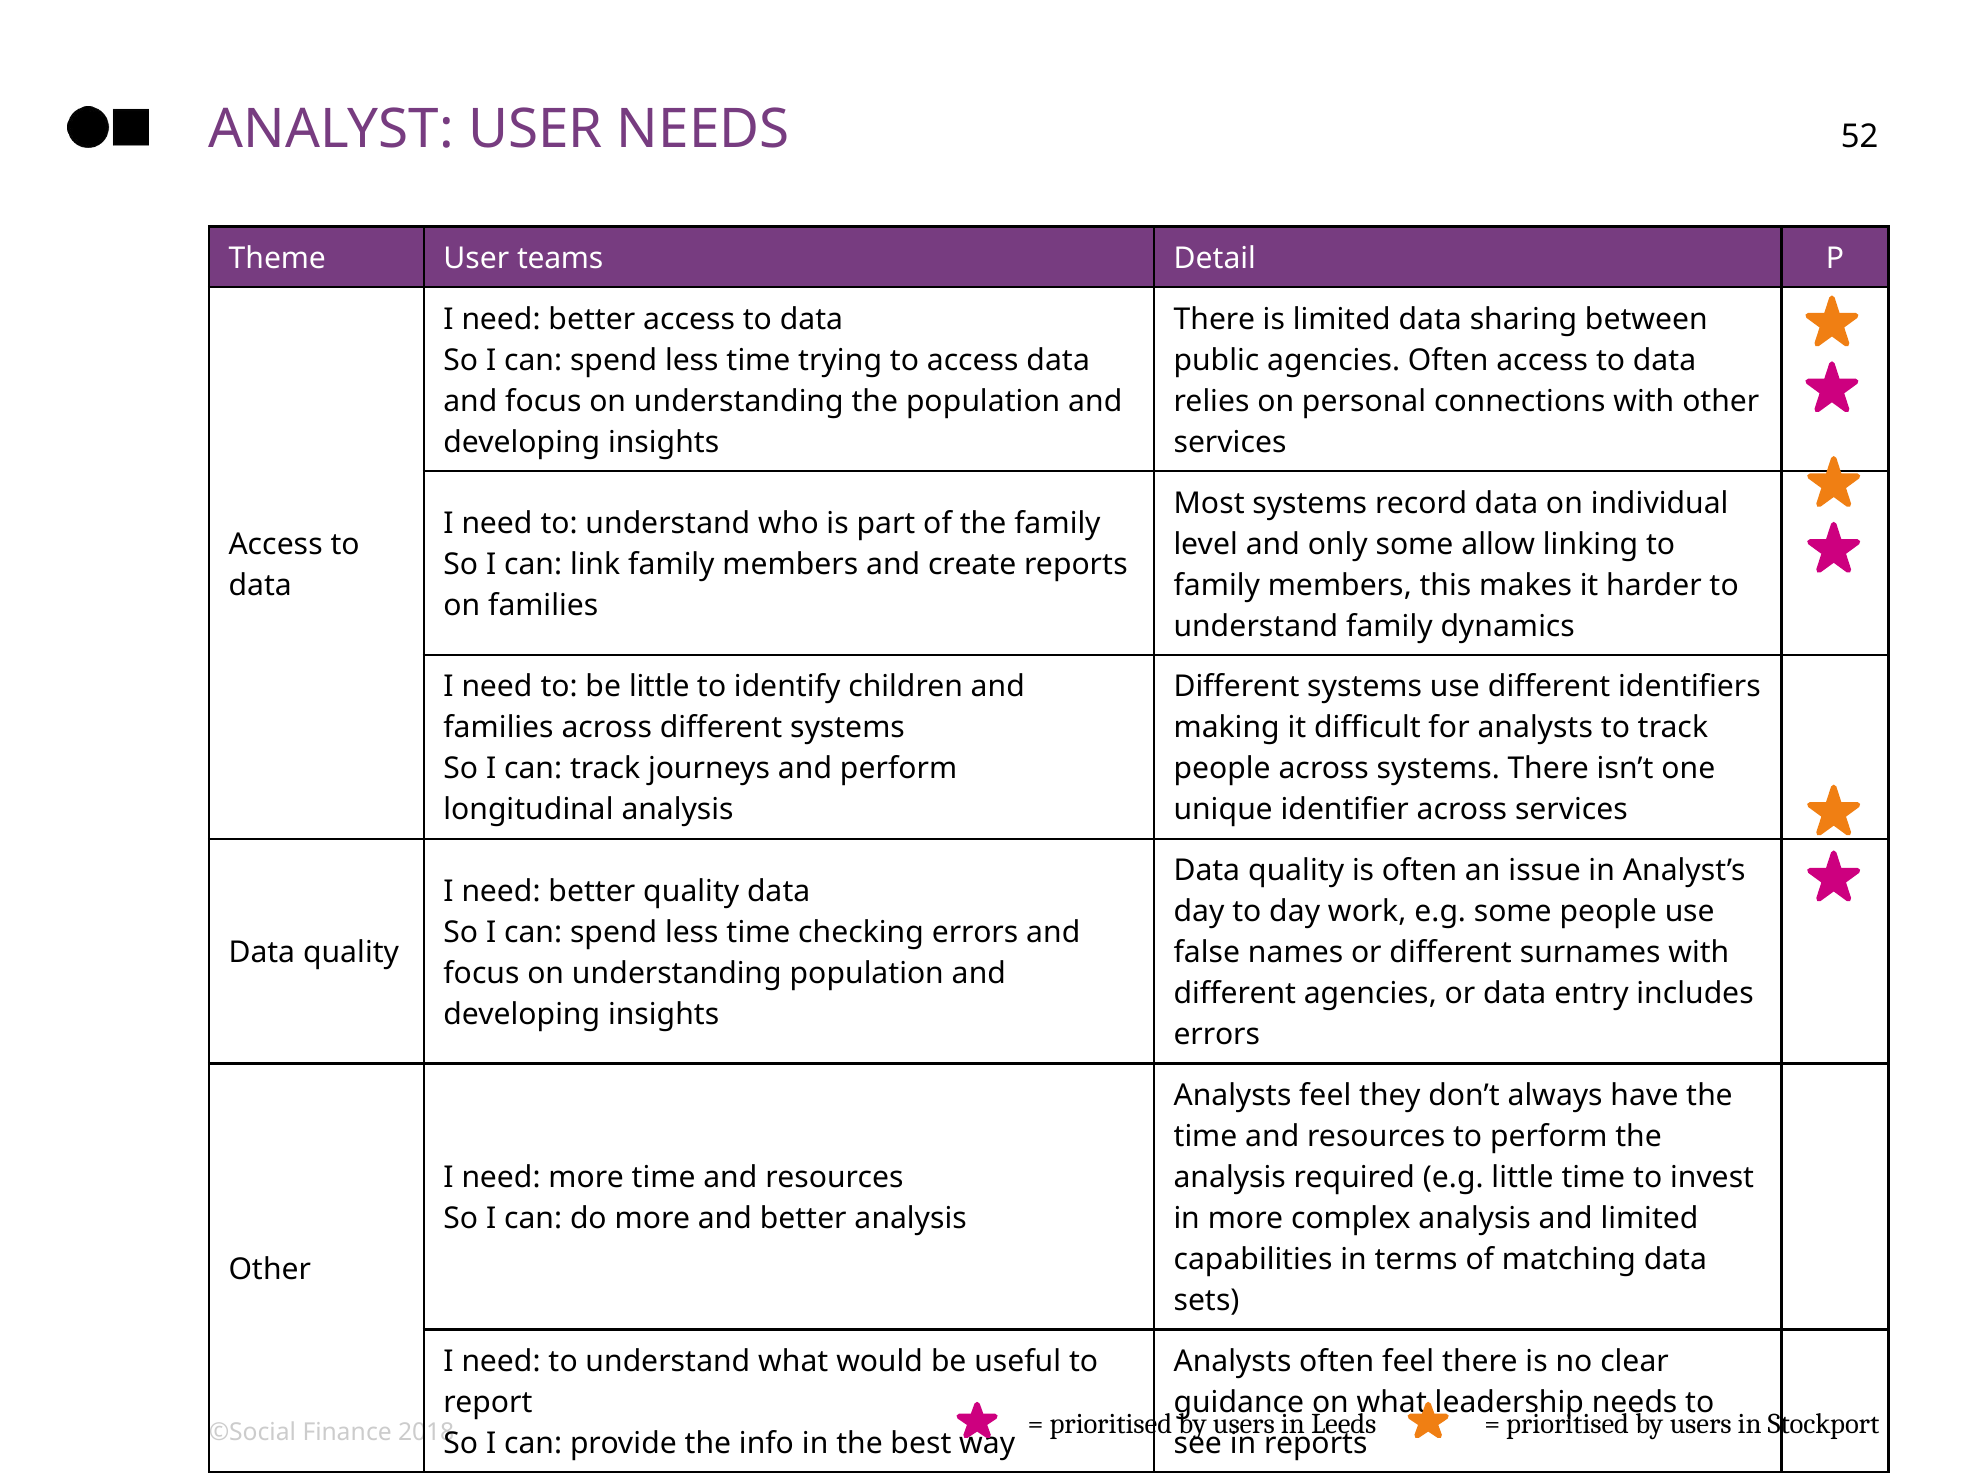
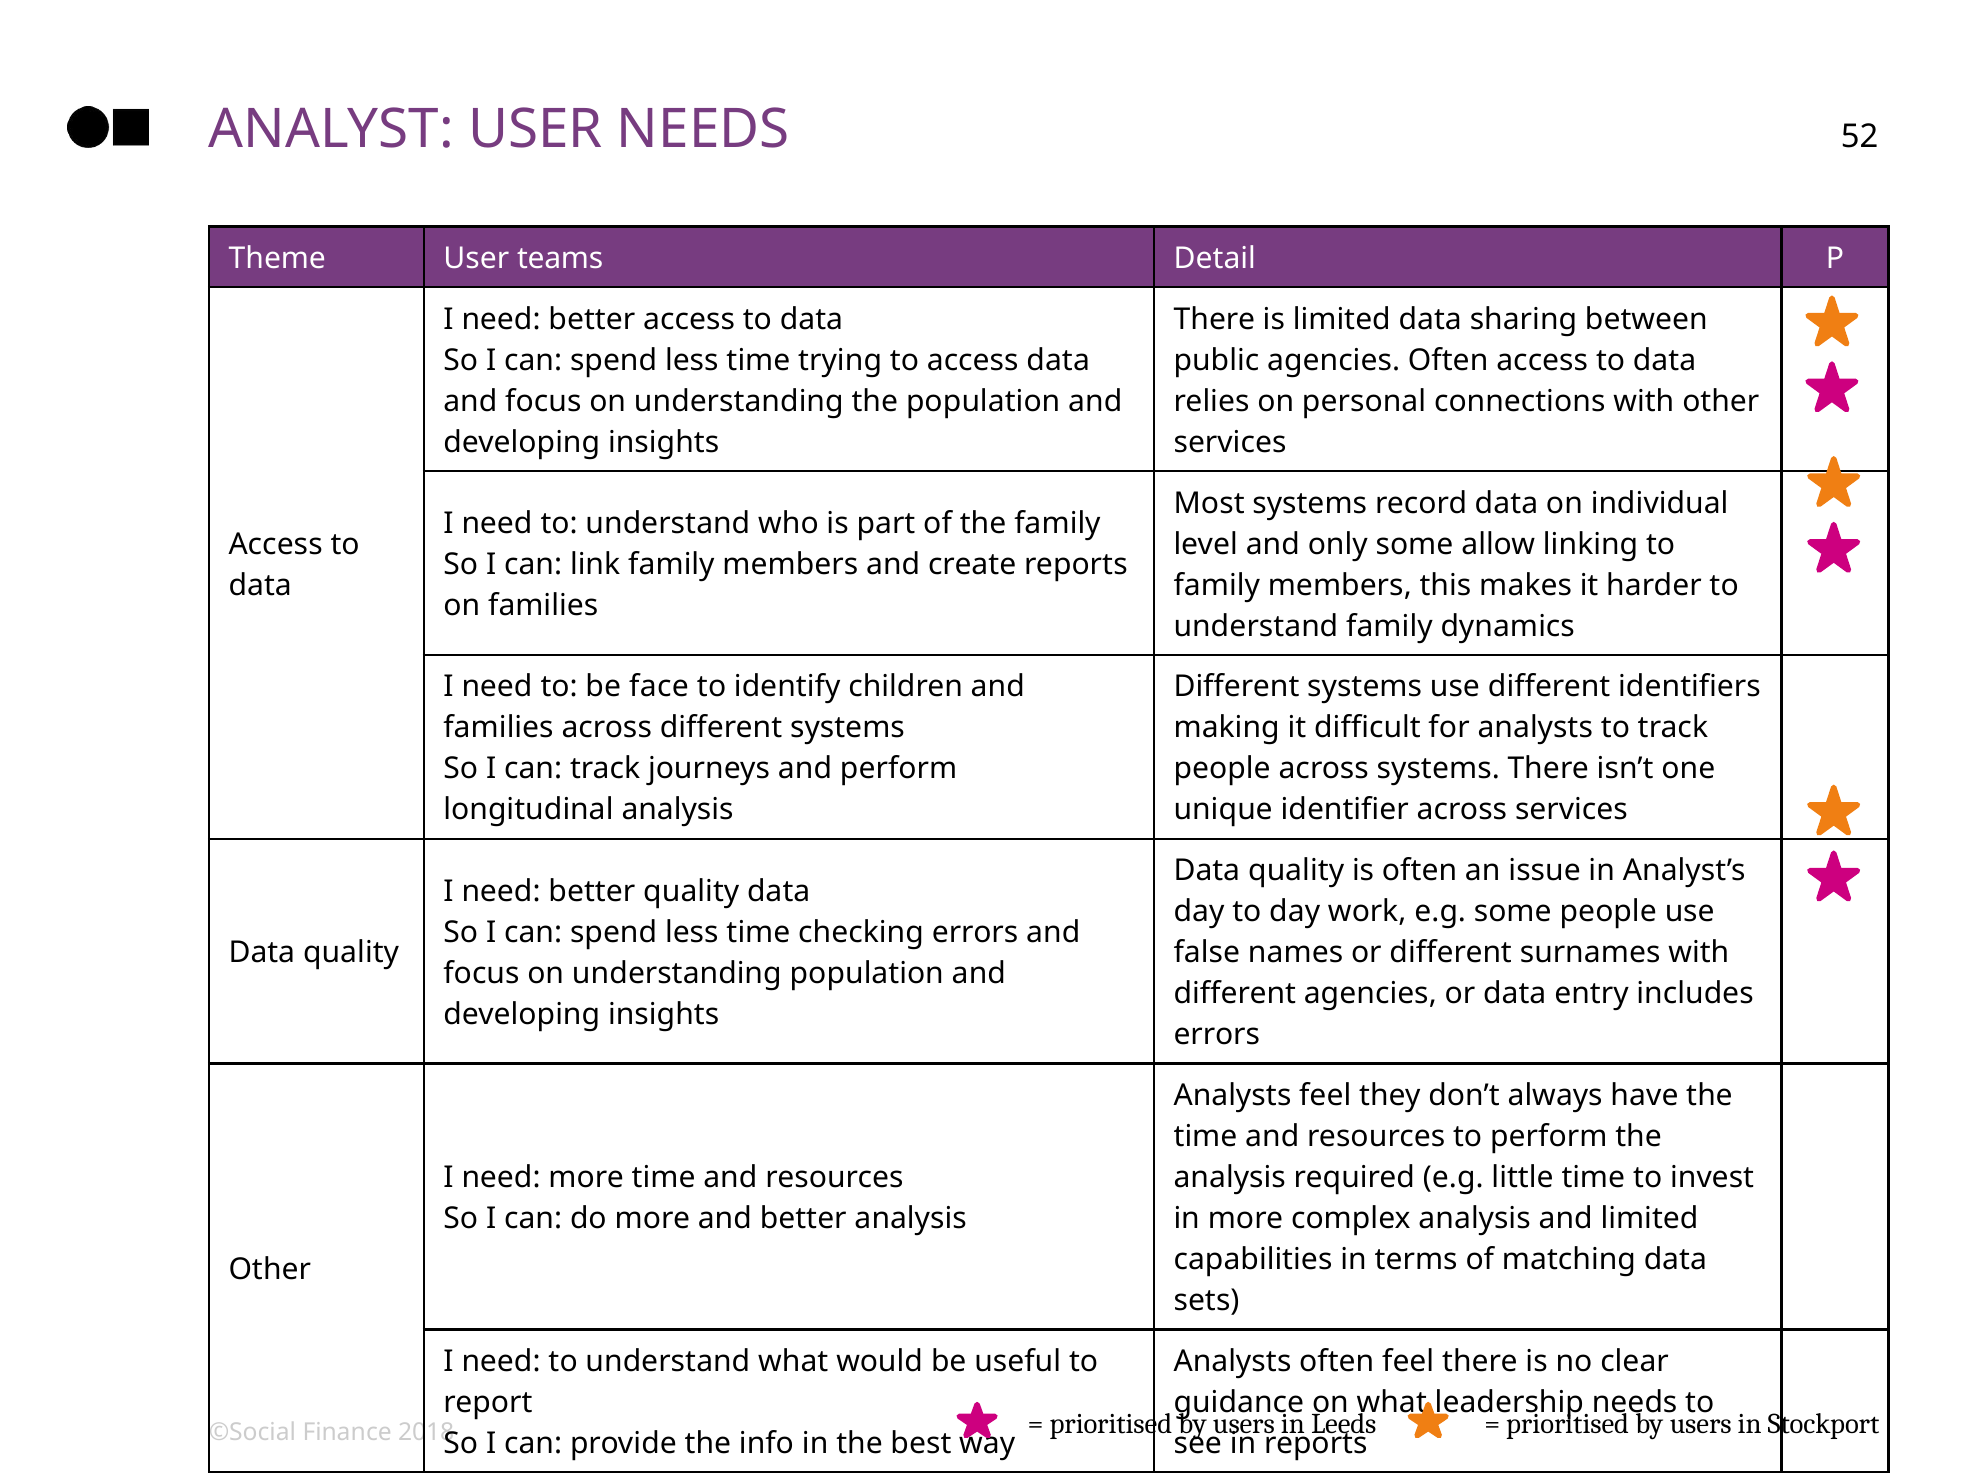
be little: little -> face
